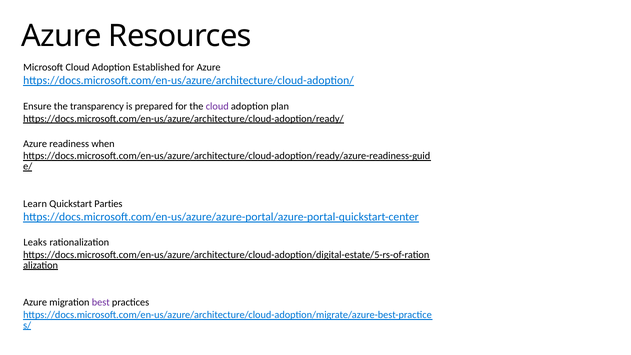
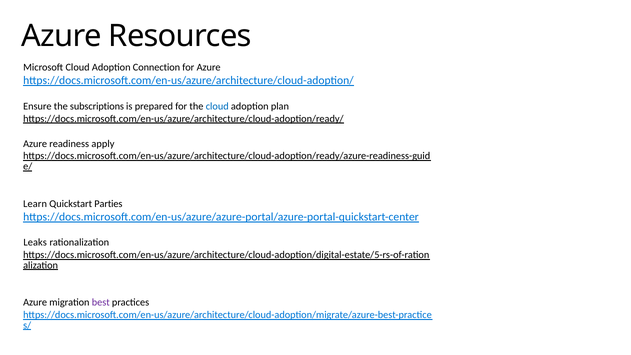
Established: Established -> Connection
transparency: transparency -> subscriptions
cloud at (217, 106) colour: purple -> blue
when: when -> apply
